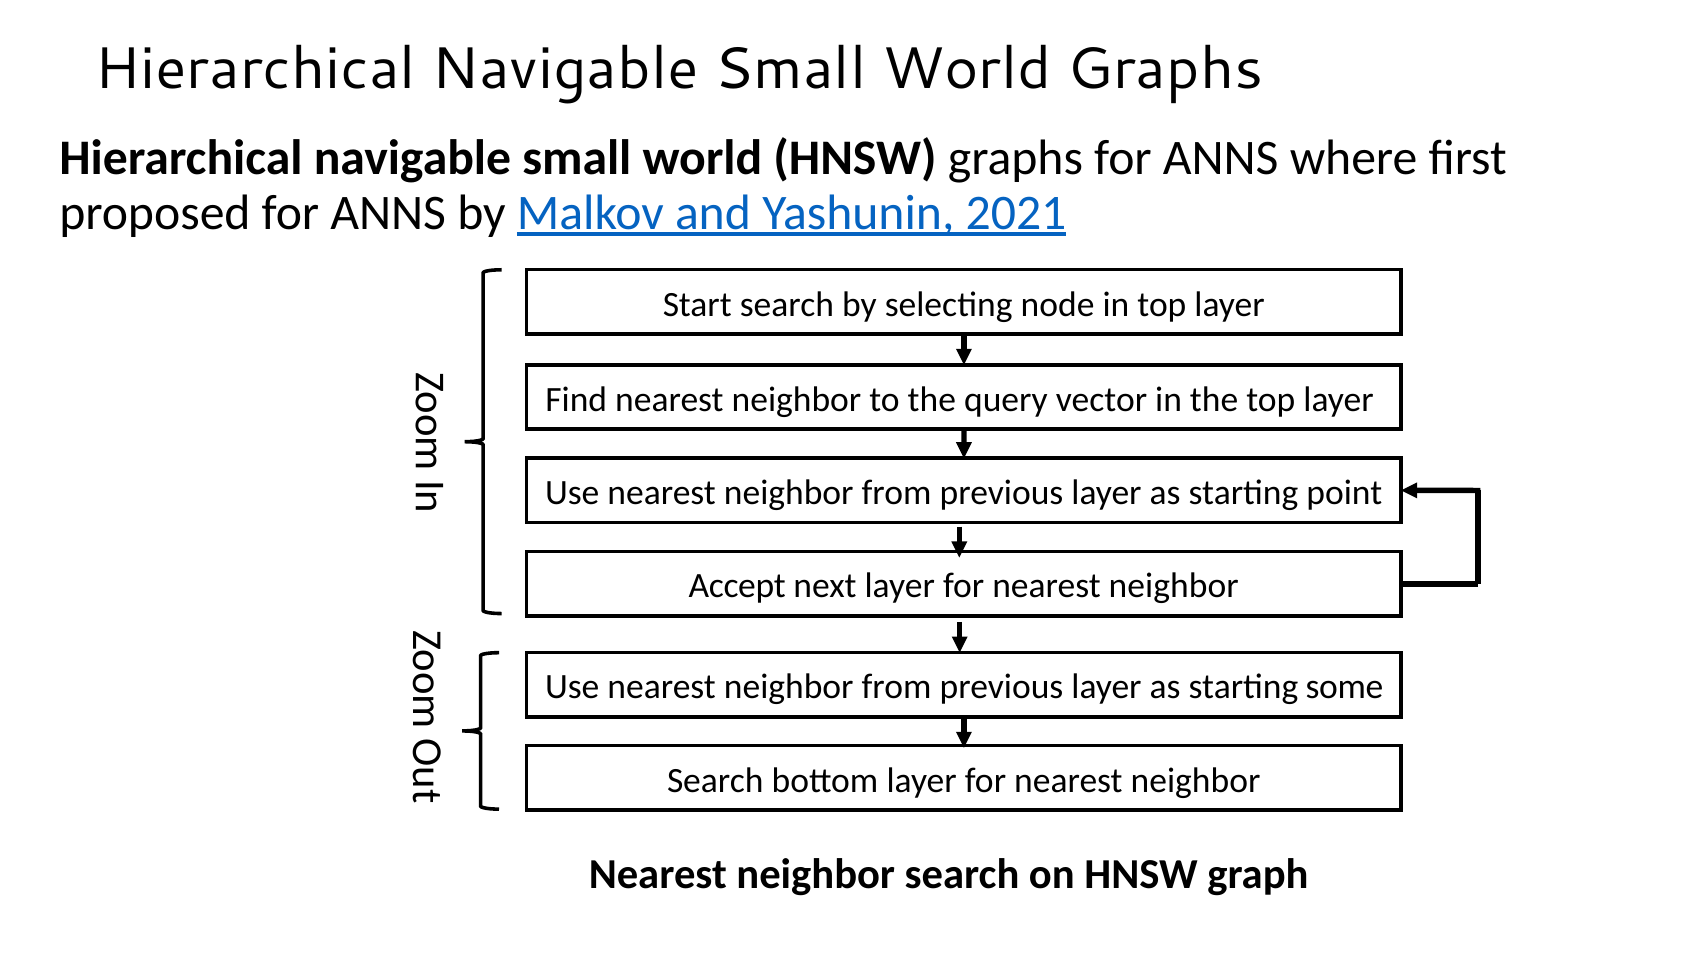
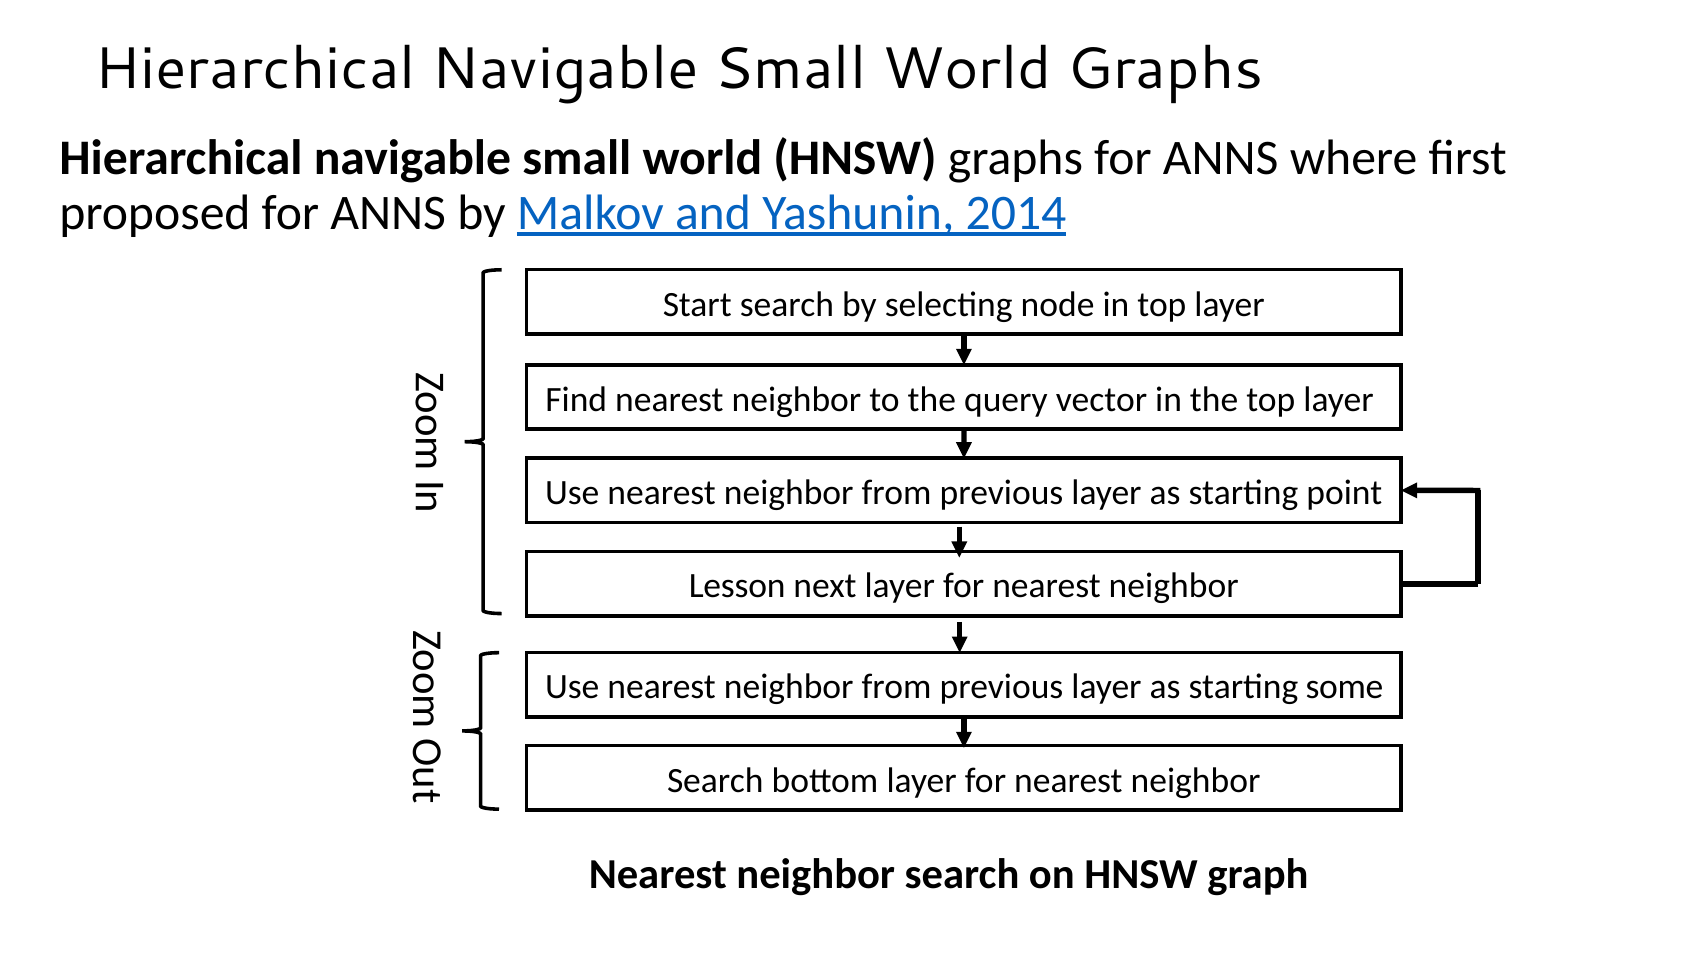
2021: 2021 -> 2014
Accept: Accept -> Lesson
